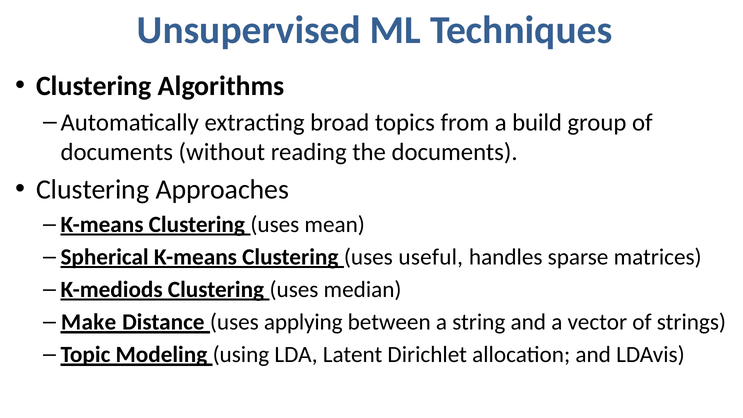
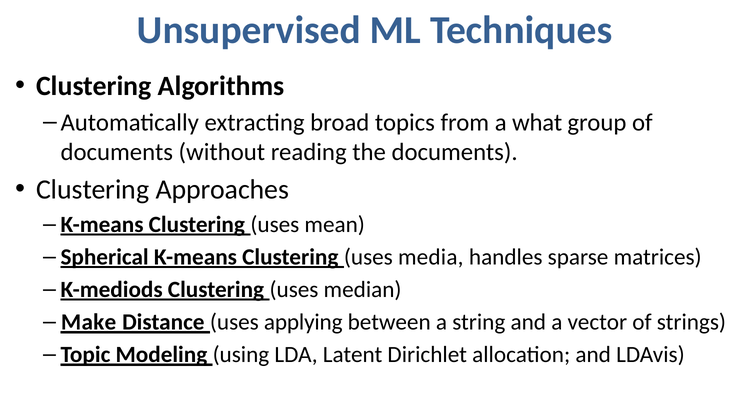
build: build -> what
useful: useful -> media
